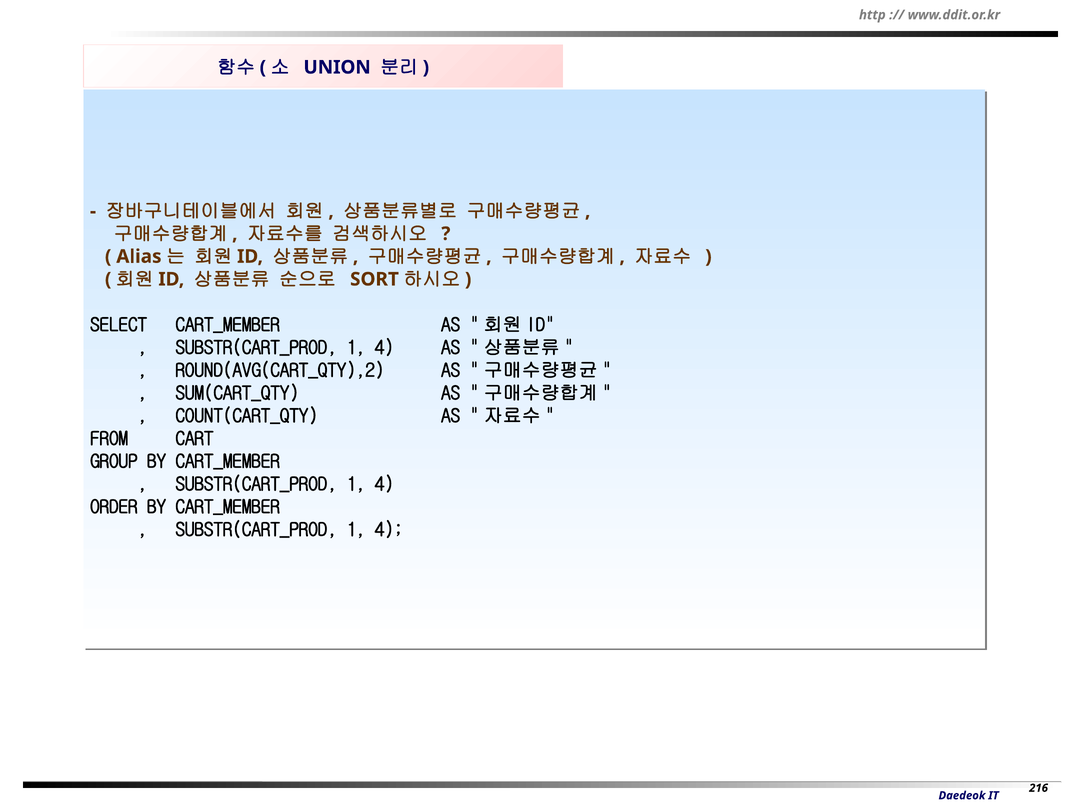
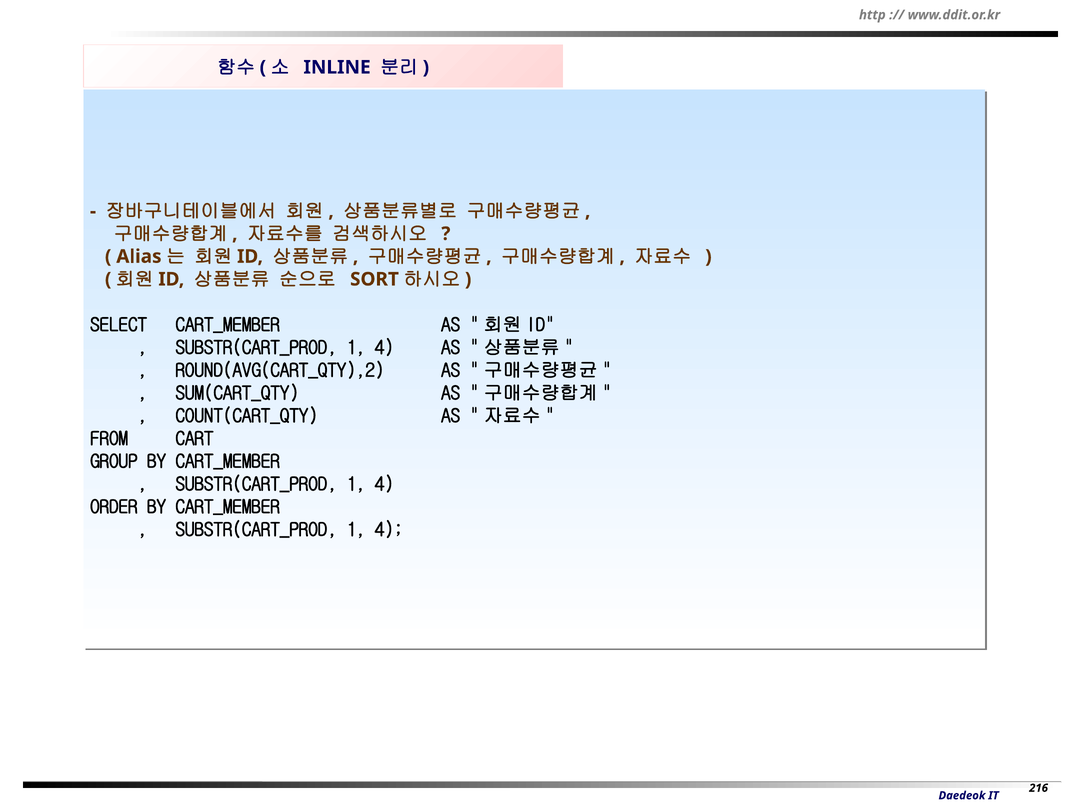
UNION: UNION -> INLINE
